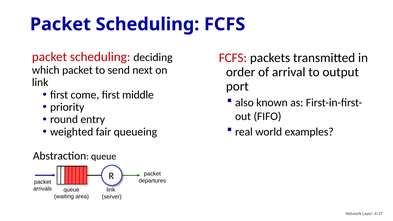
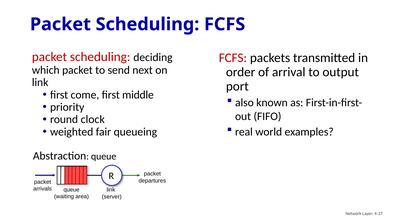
entry: entry -> clock
